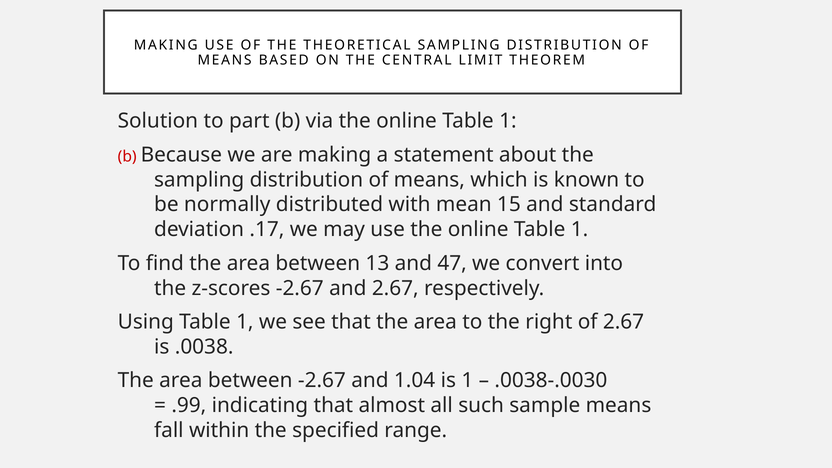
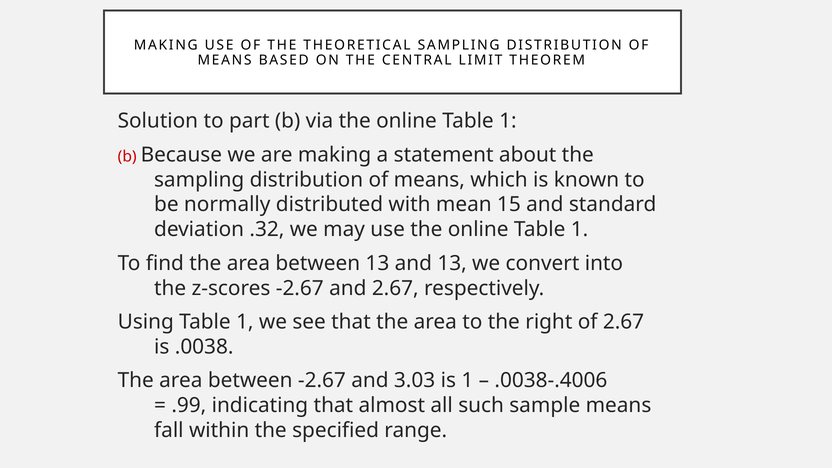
.17: .17 -> .32
and 47: 47 -> 13
1.04: 1.04 -> 3.03
.0038-.0030: .0038-.0030 -> .0038-.4006
